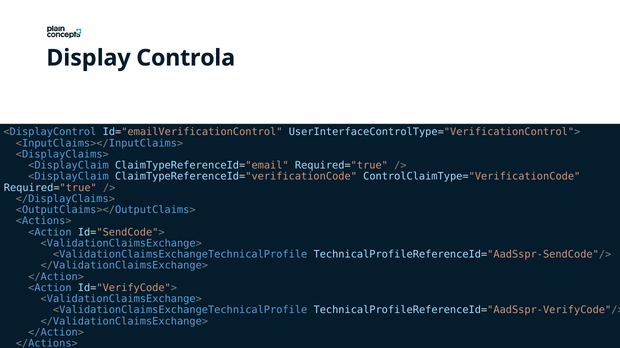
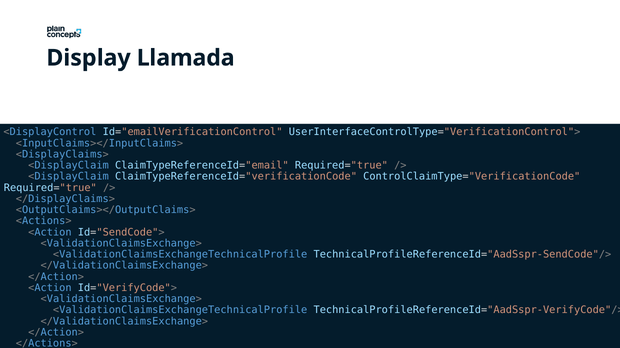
Controla: Controla -> Llamada
